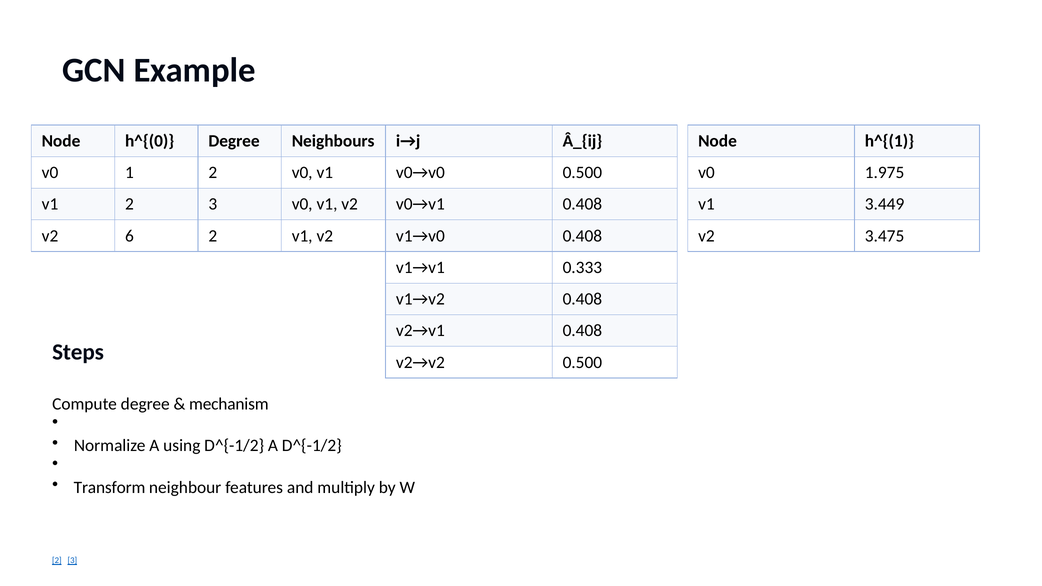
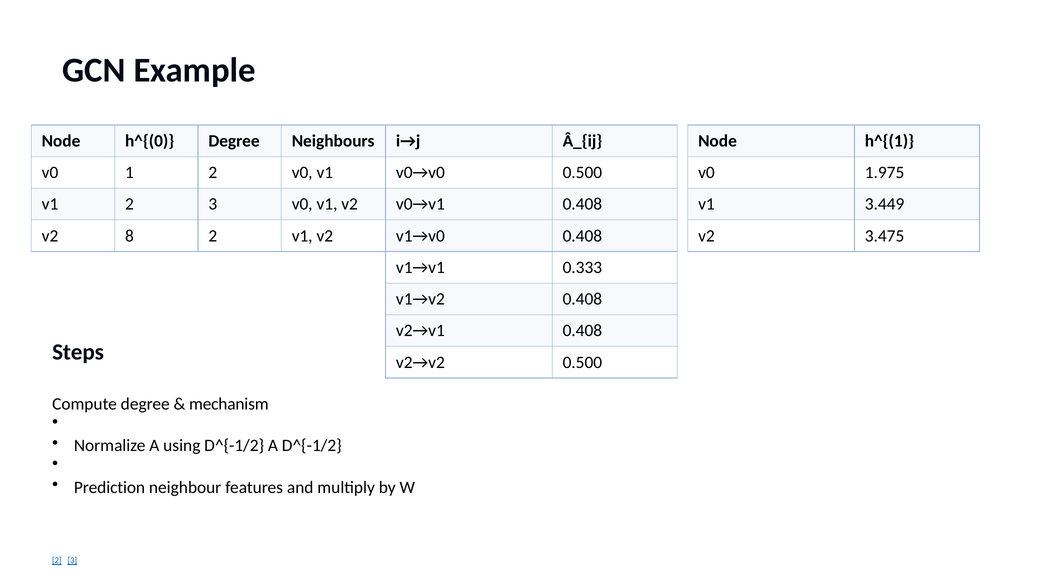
6: 6 -> 8
Transform: Transform -> Prediction
